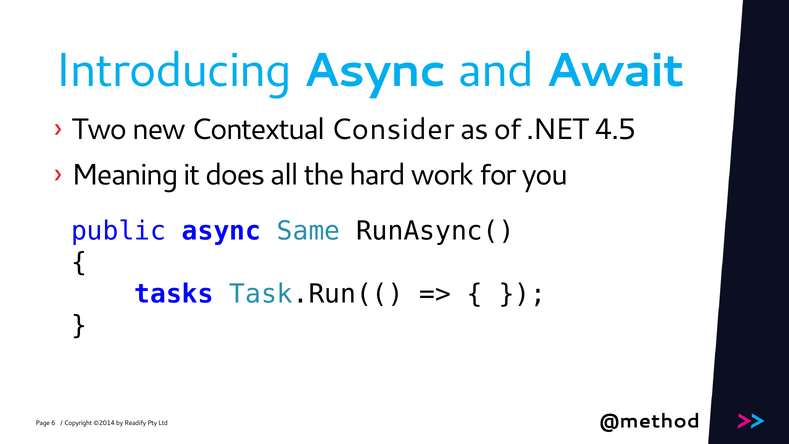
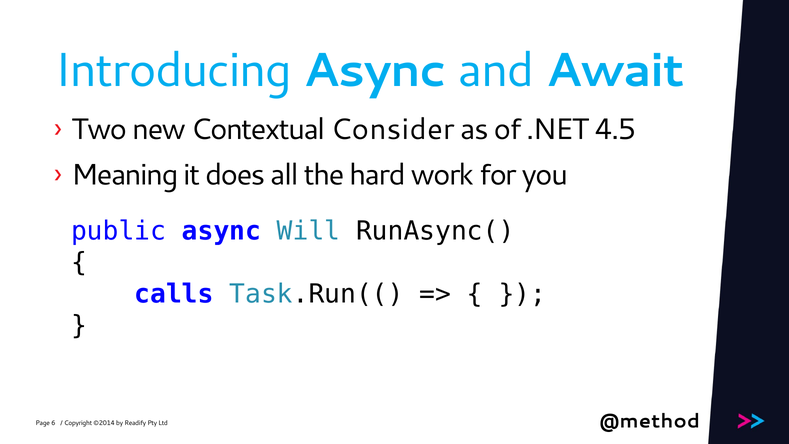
Same: Same -> Will
tasks: tasks -> calls
